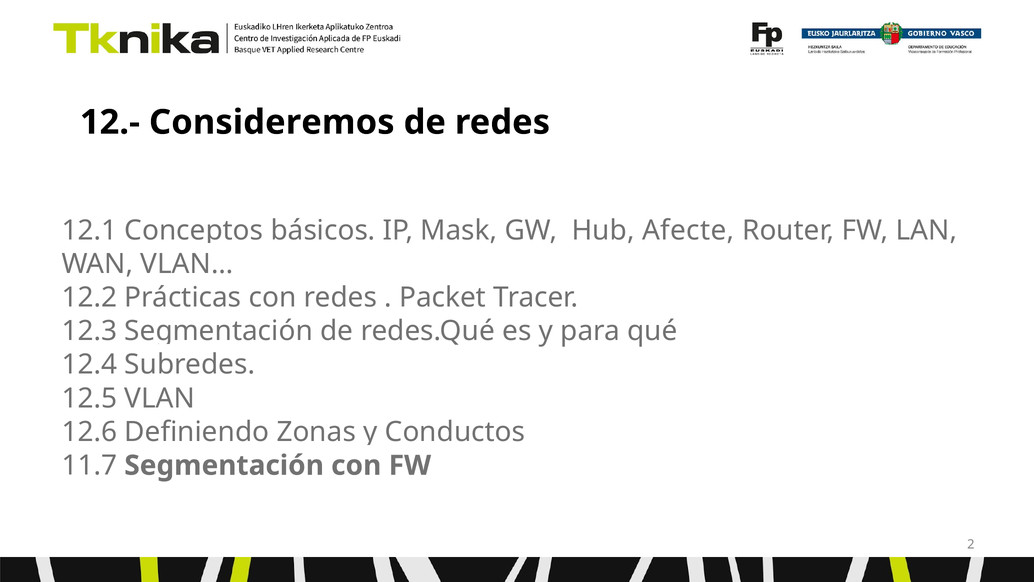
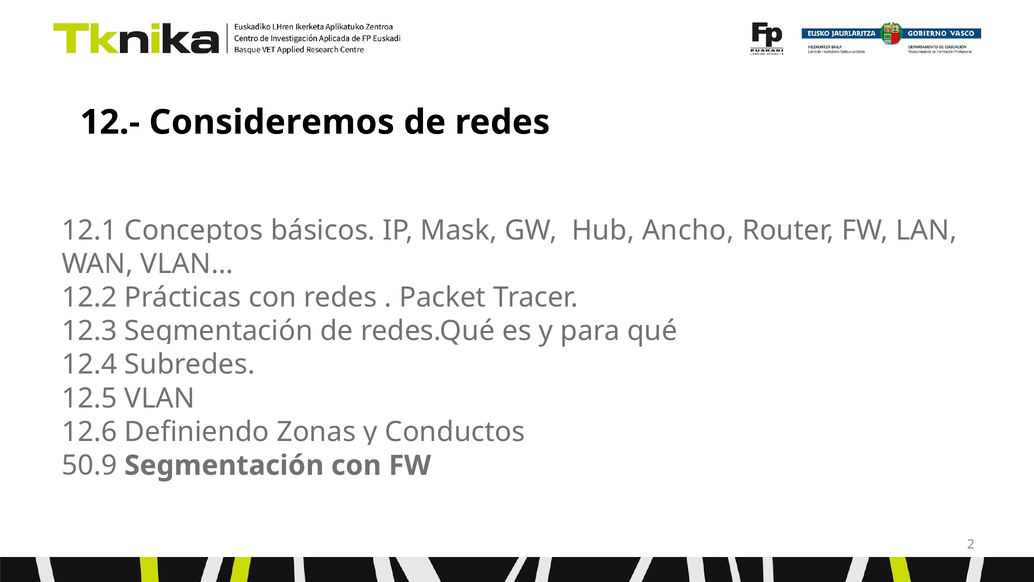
Afecte: Afecte -> Ancho
11.7: 11.7 -> 50.9
